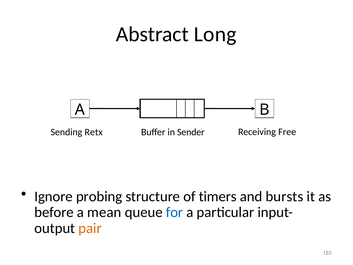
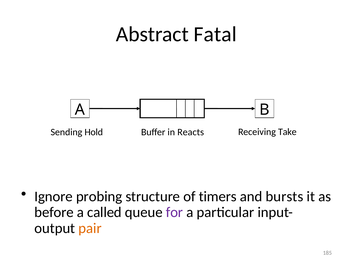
Long: Long -> Fatal
Retx: Retx -> Hold
Sender: Sender -> Reacts
Free: Free -> Take
mean: mean -> called
for colour: blue -> purple
